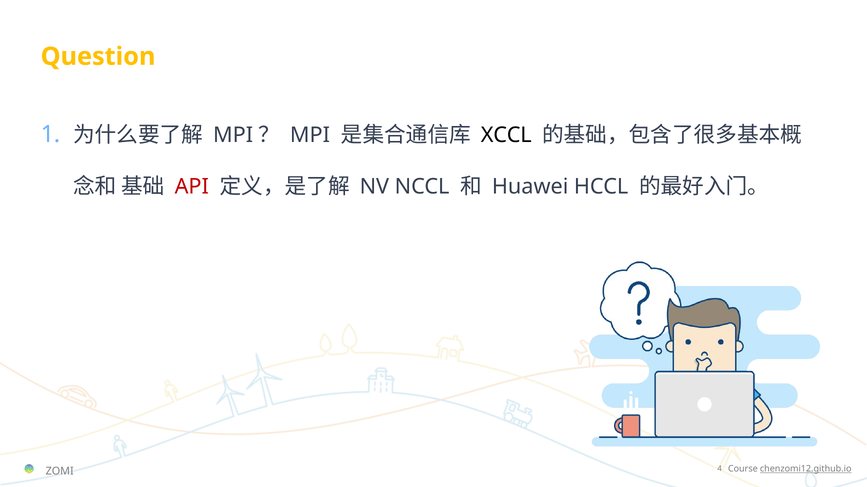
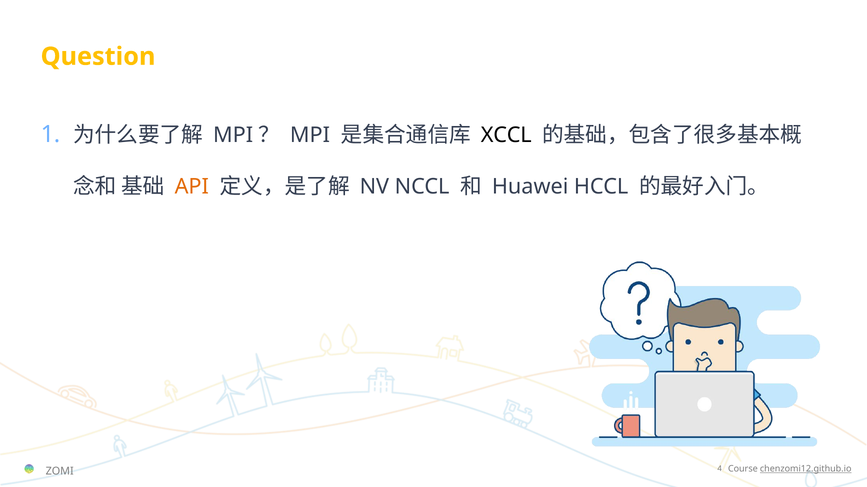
API colour: red -> orange
